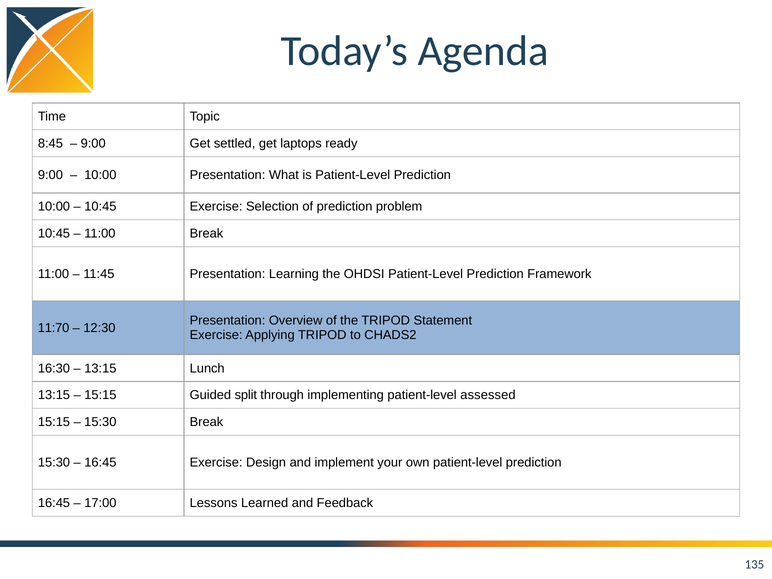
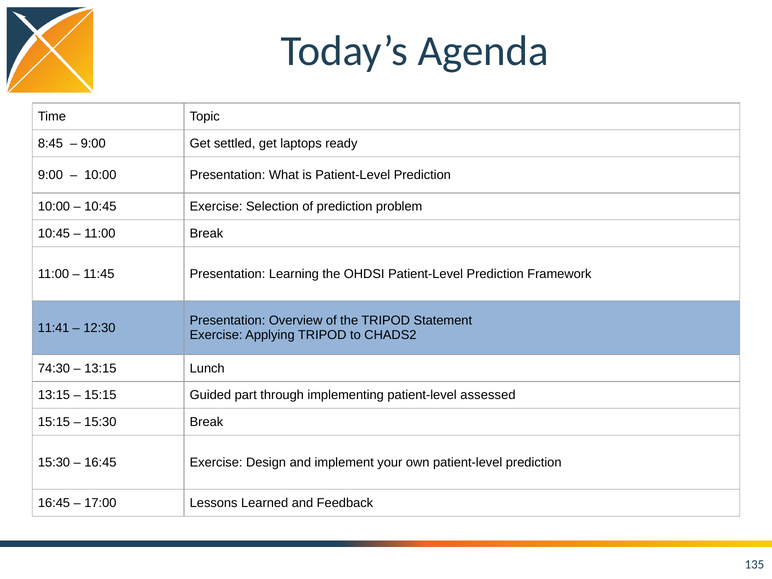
11:70: 11:70 -> 11:41
16:30: 16:30 -> 74:30
split: split -> part
